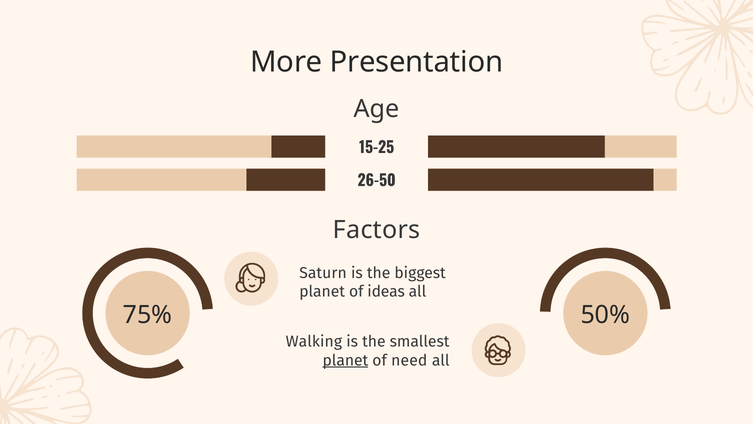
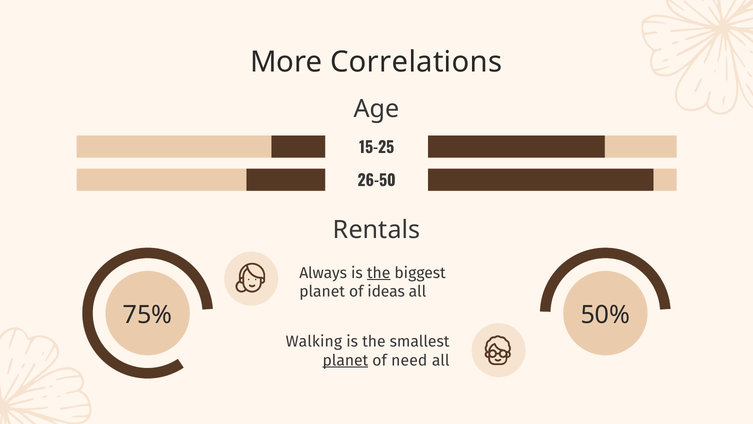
Presentation: Presentation -> Correlations
Factors: Factors -> Rentals
Saturn: Saturn -> Always
the at (379, 273) underline: none -> present
